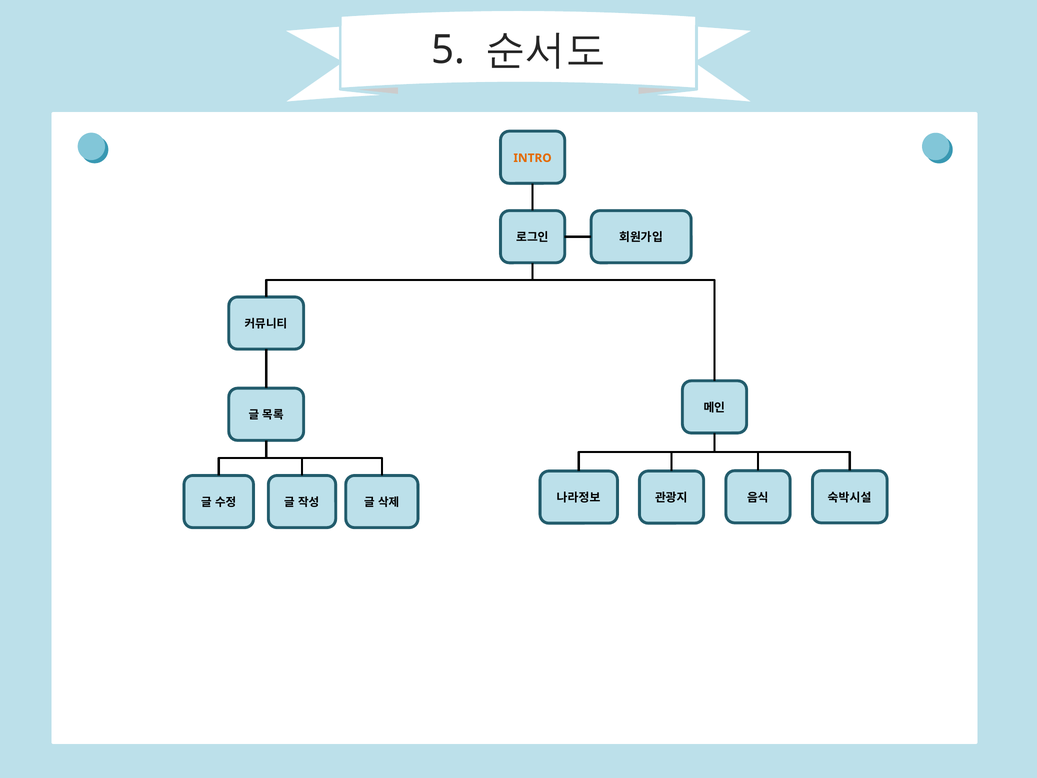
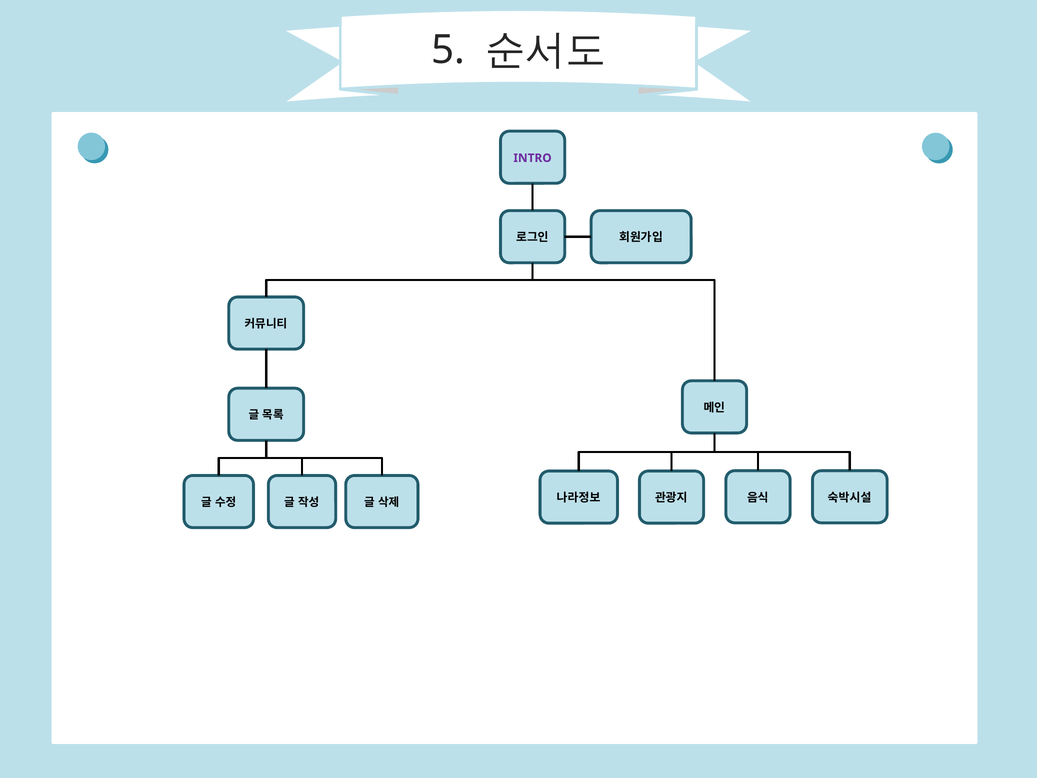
INTRO colour: orange -> purple
